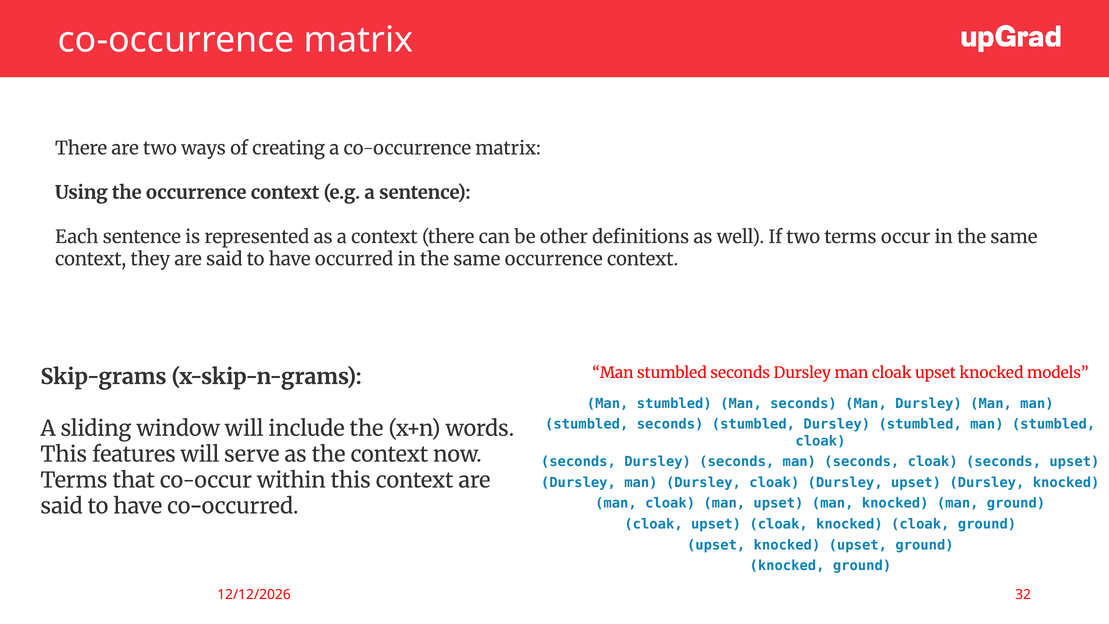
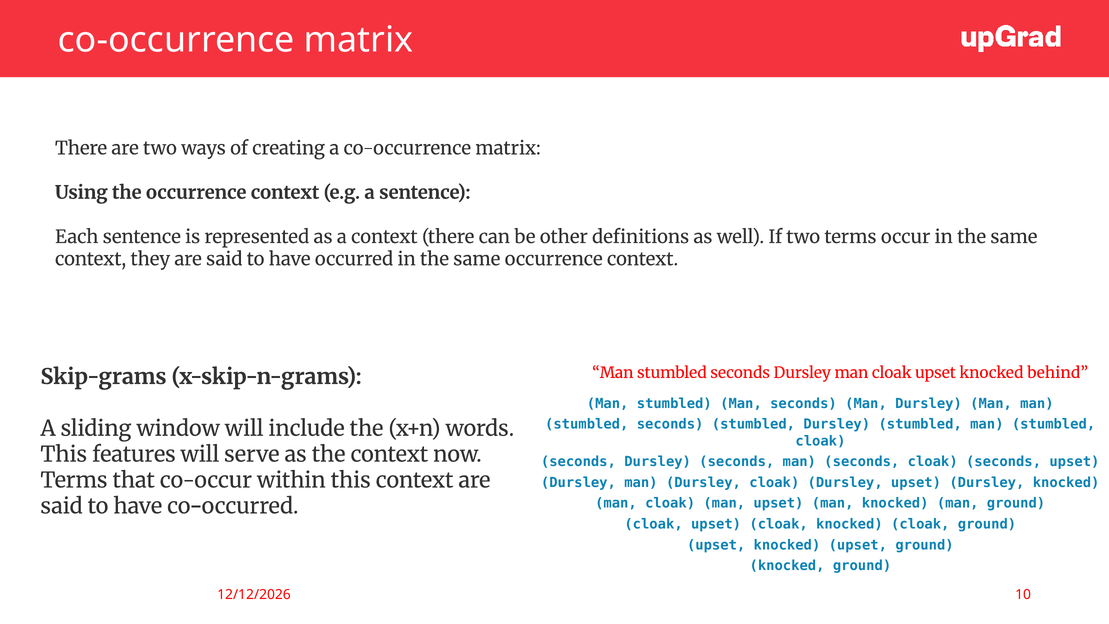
models: models -> behind
32: 32 -> 10
